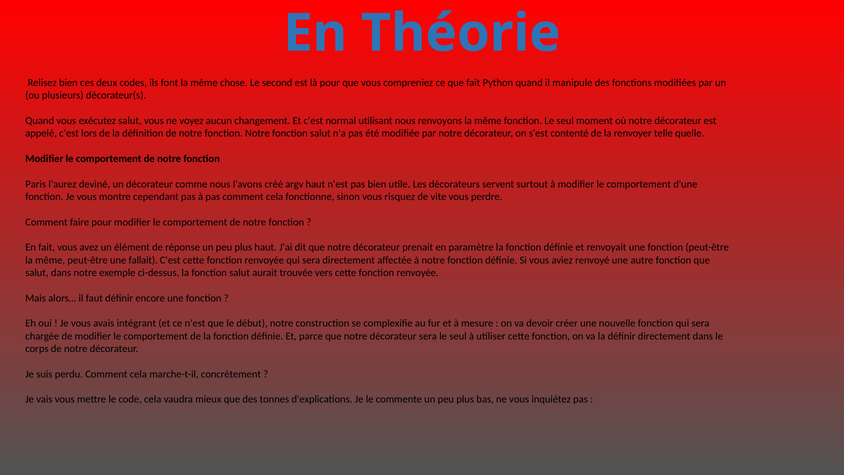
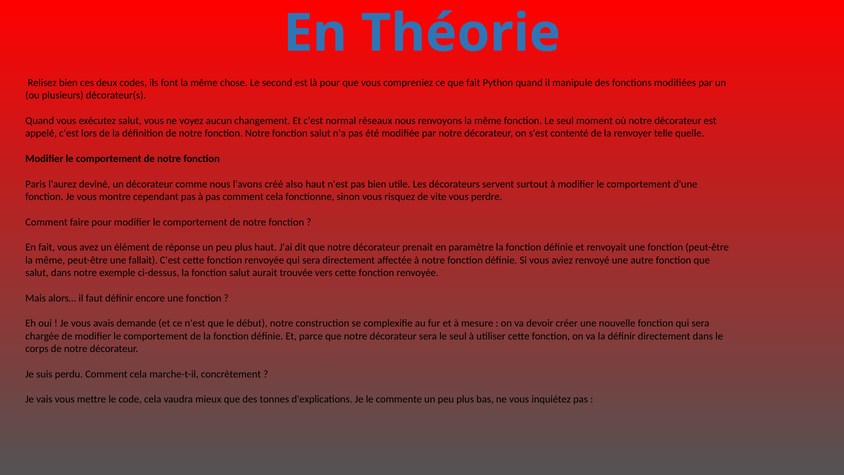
utilisant: utilisant -> réseaux
argv: argv -> also
intégrant: intégrant -> demande
